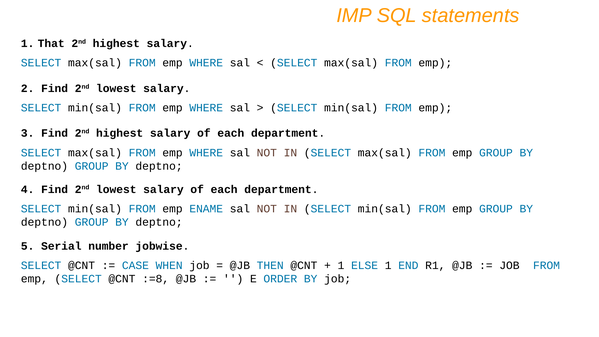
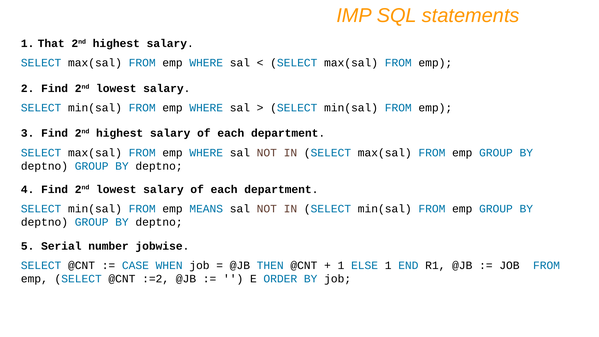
ENAME: ENAME -> MEANS
:=8: :=8 -> :=2
